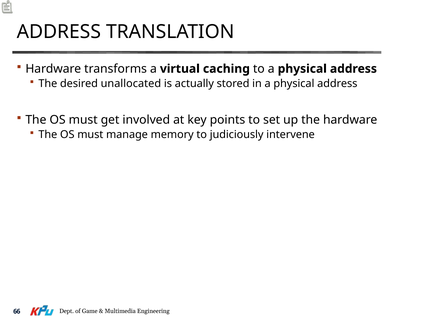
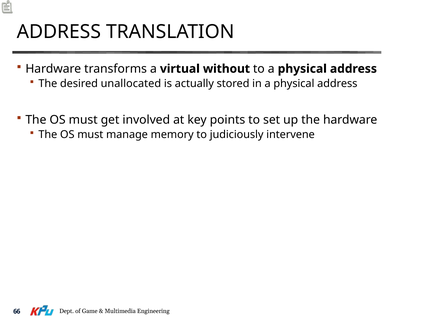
caching: caching -> without
